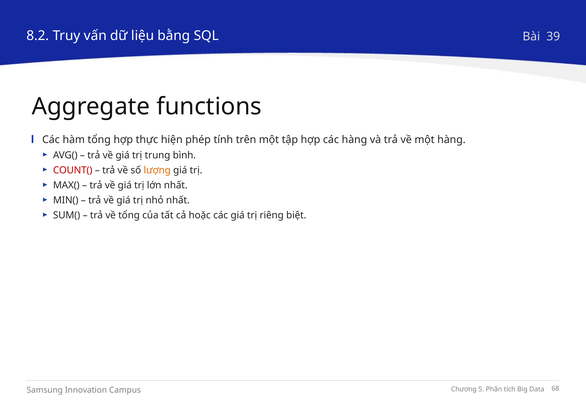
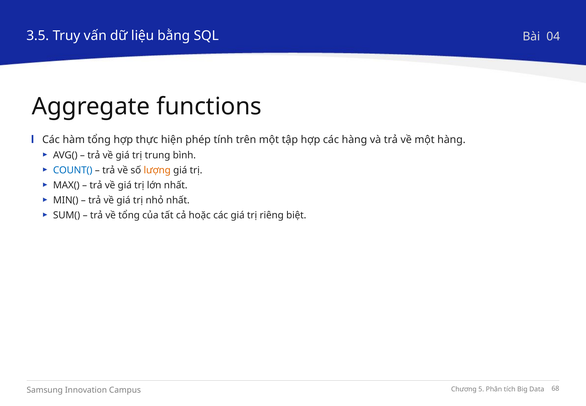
8.2: 8.2 -> 3.5
39: 39 -> 04
COUNT( colour: red -> blue
